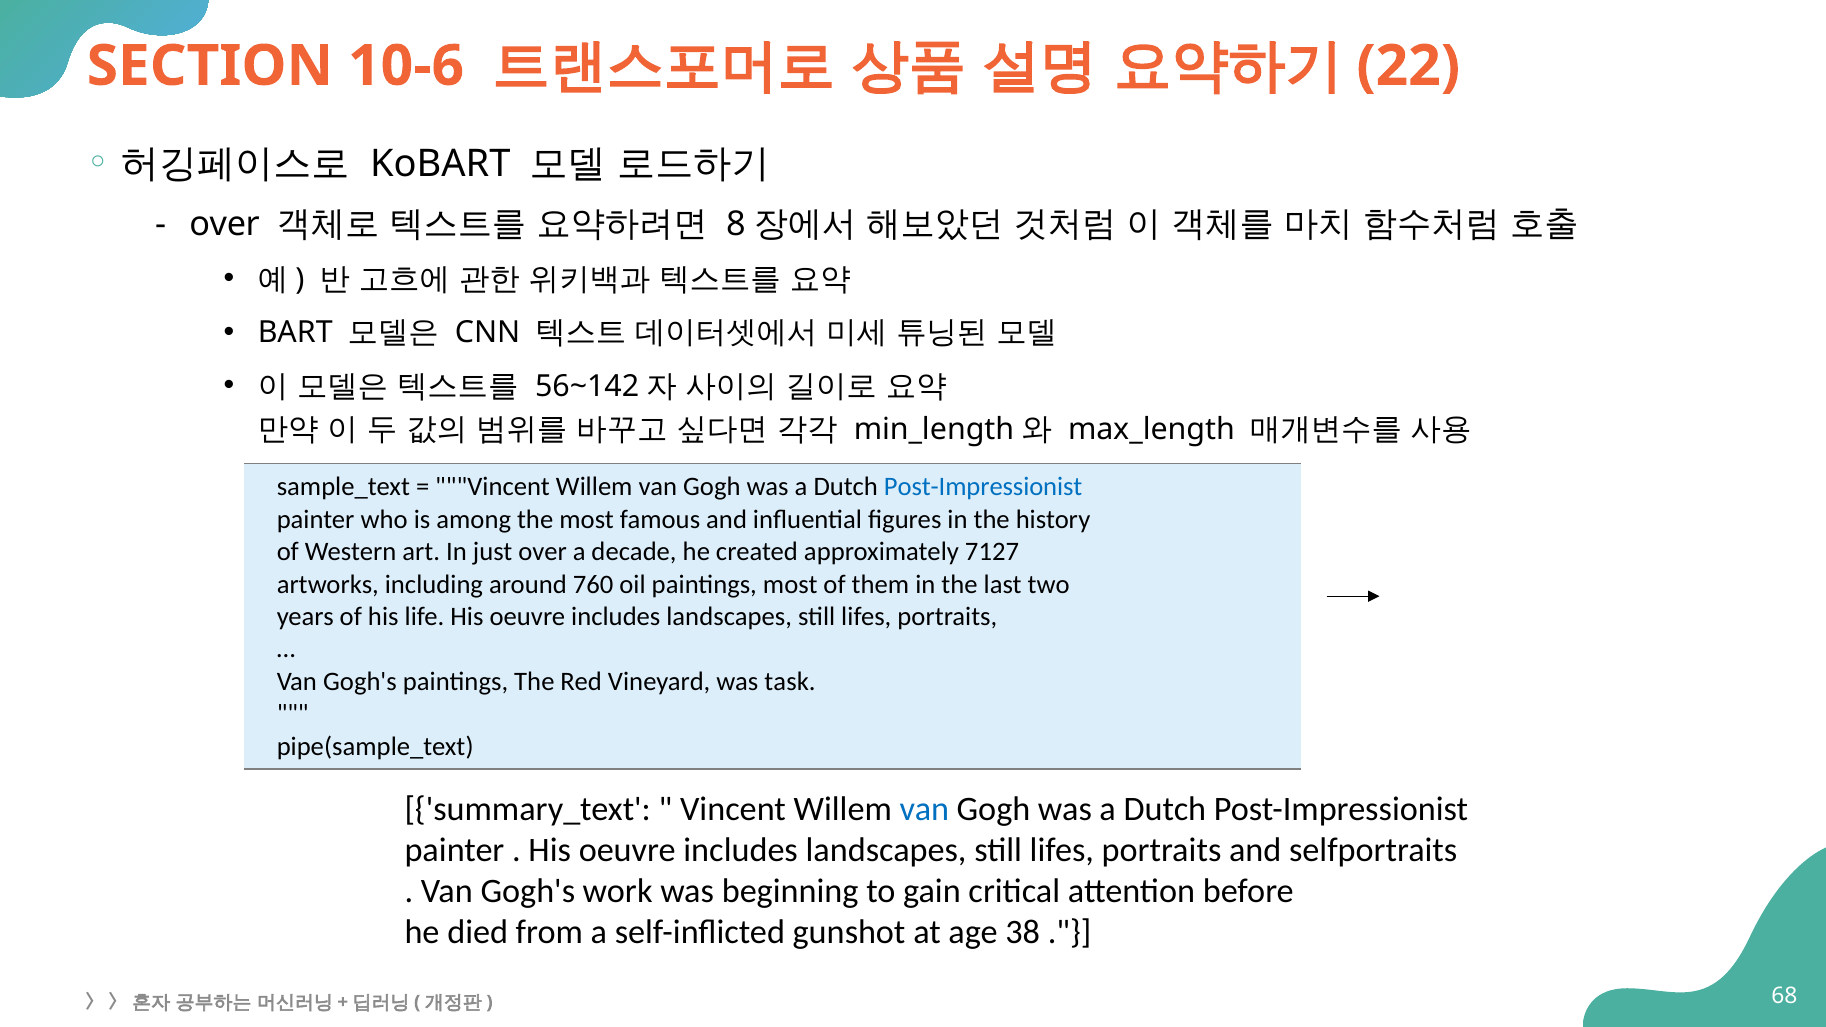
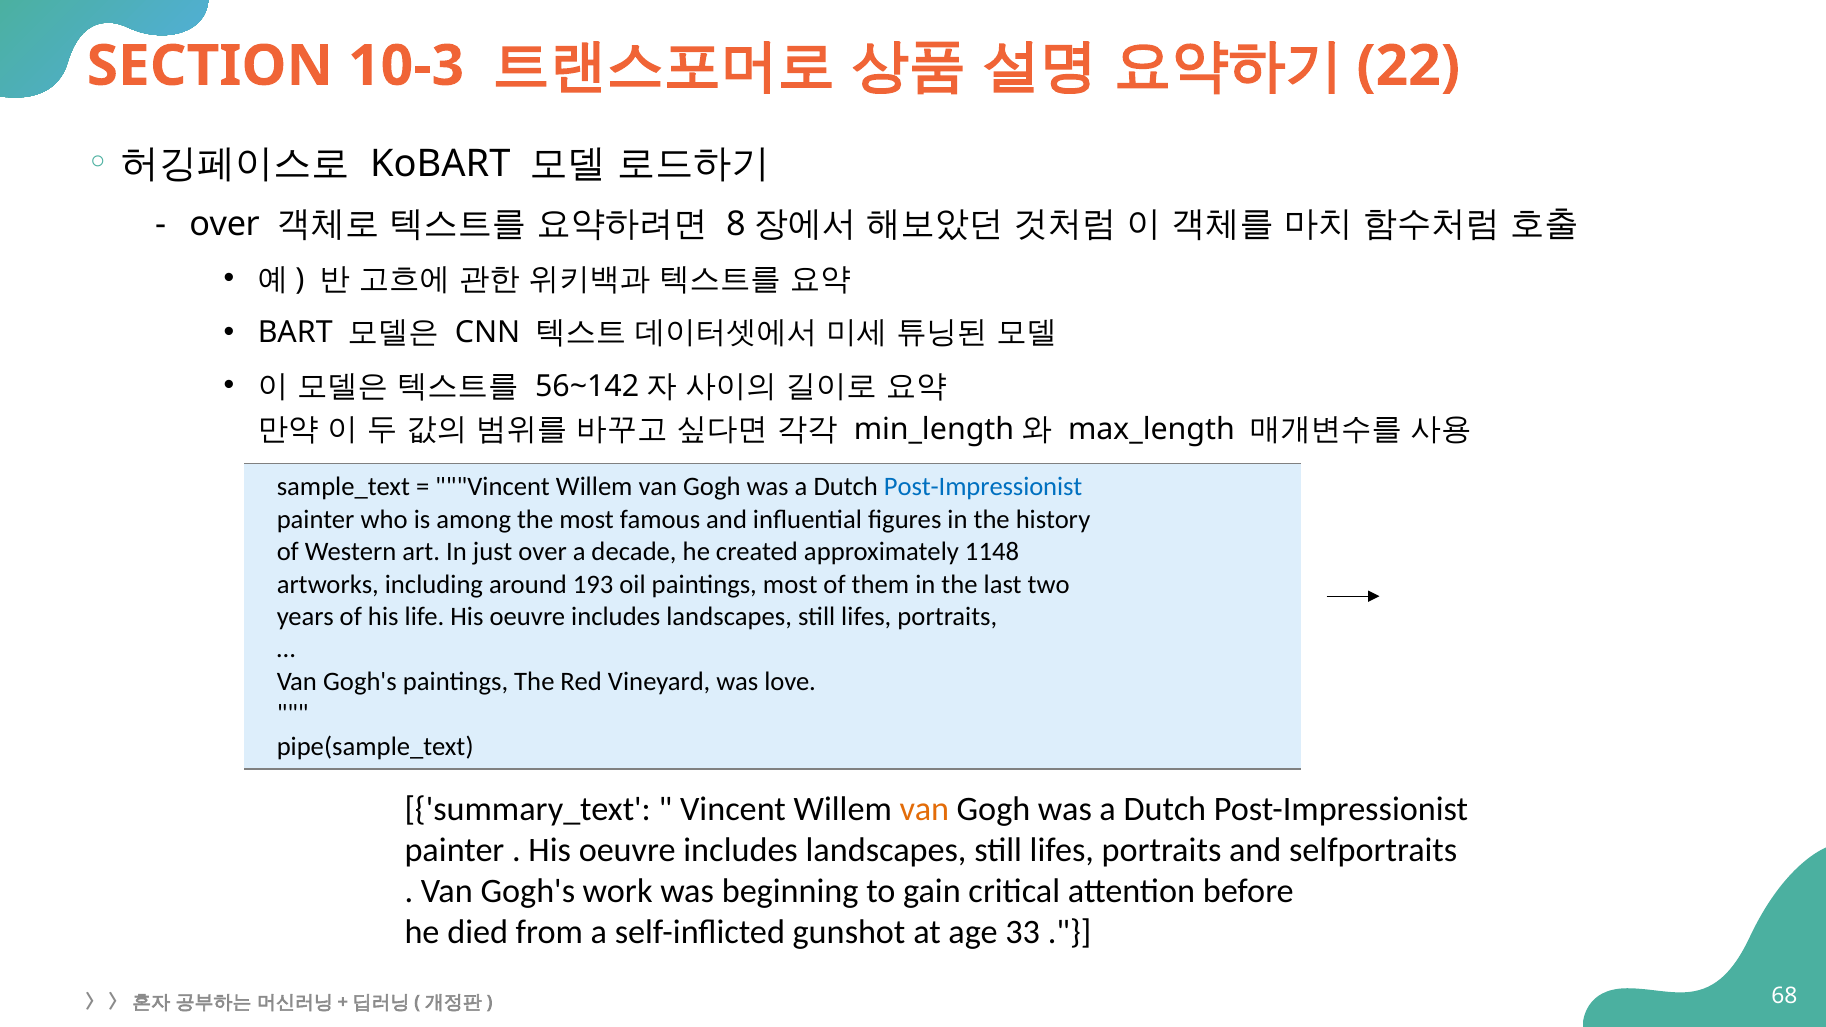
10-6: 10-6 -> 10-3
7127: 7127 -> 1148
760: 760 -> 193
task: task -> love
van at (924, 809) colour: blue -> orange
38: 38 -> 33
